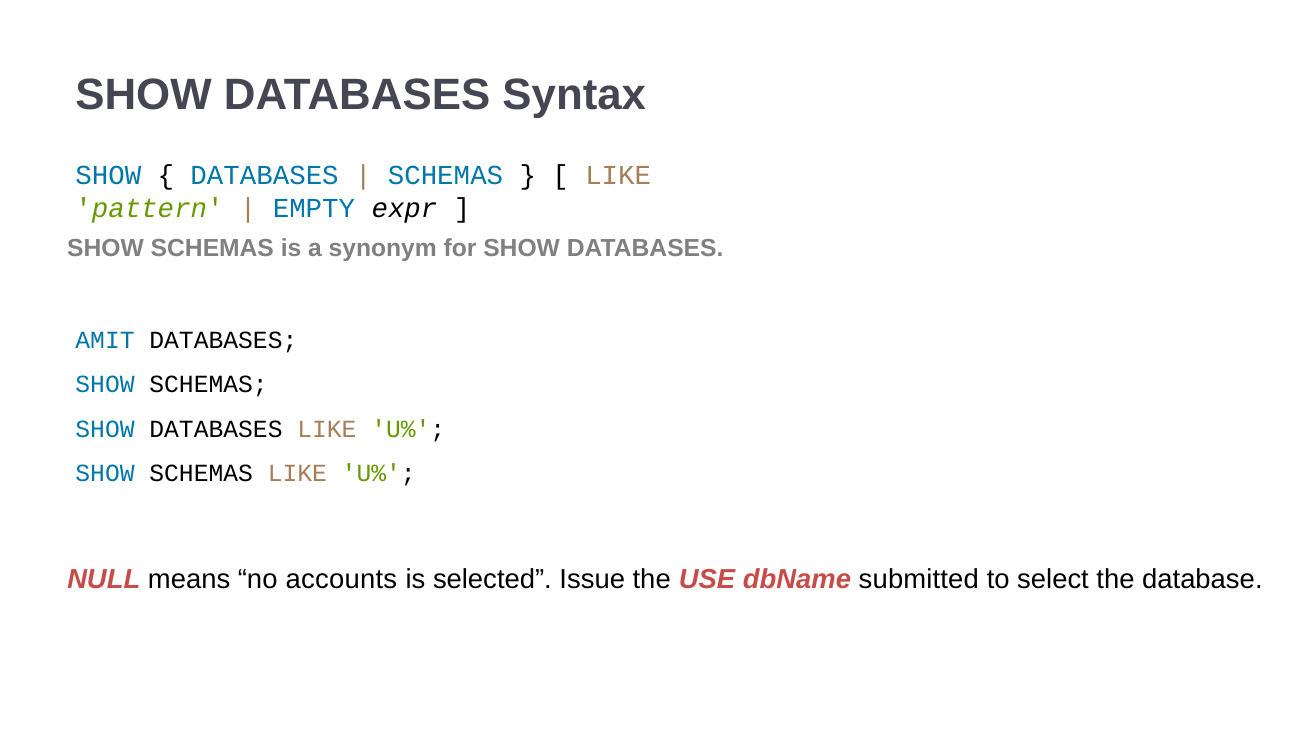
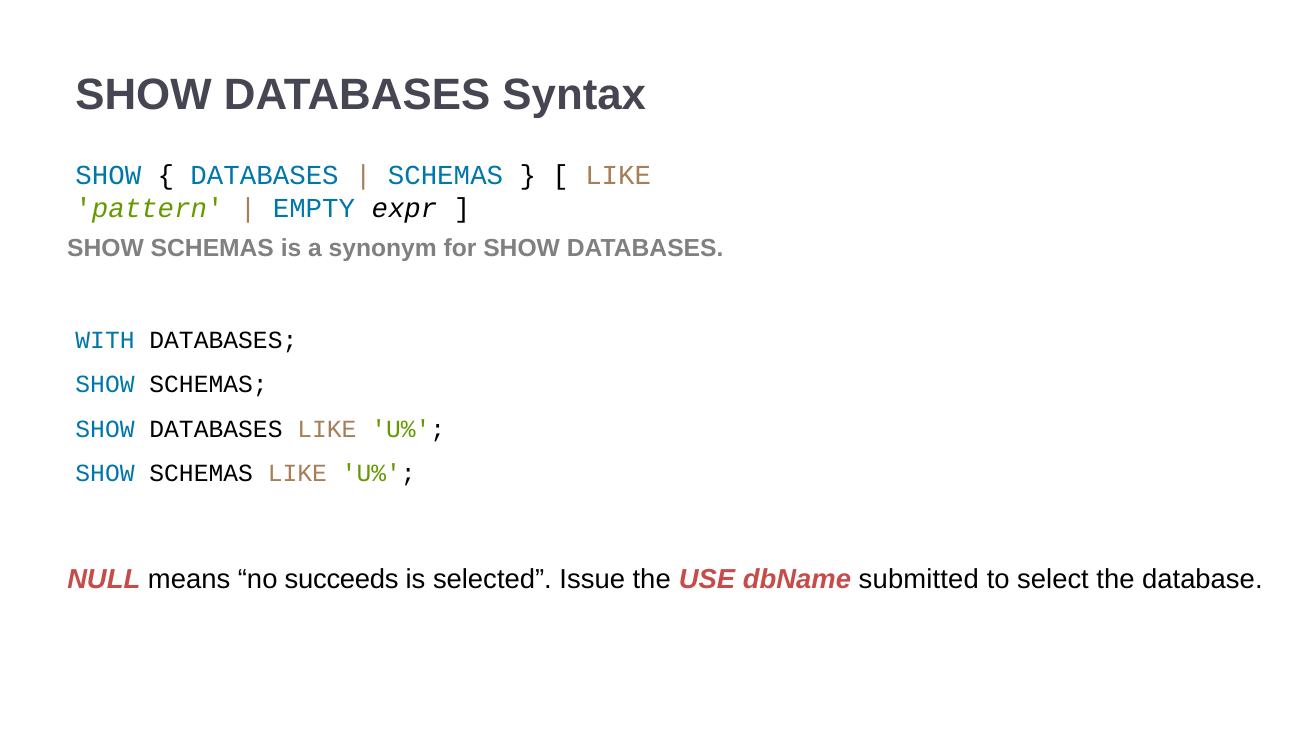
AMIT: AMIT -> WITH
accounts: accounts -> succeeds
